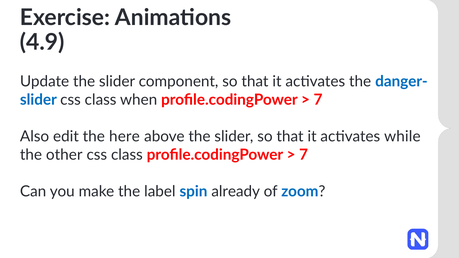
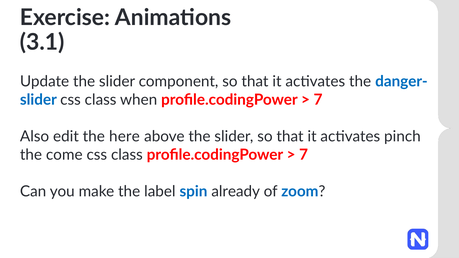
4.9: 4.9 -> 3.1
while: while -> pinch
other: other -> come
